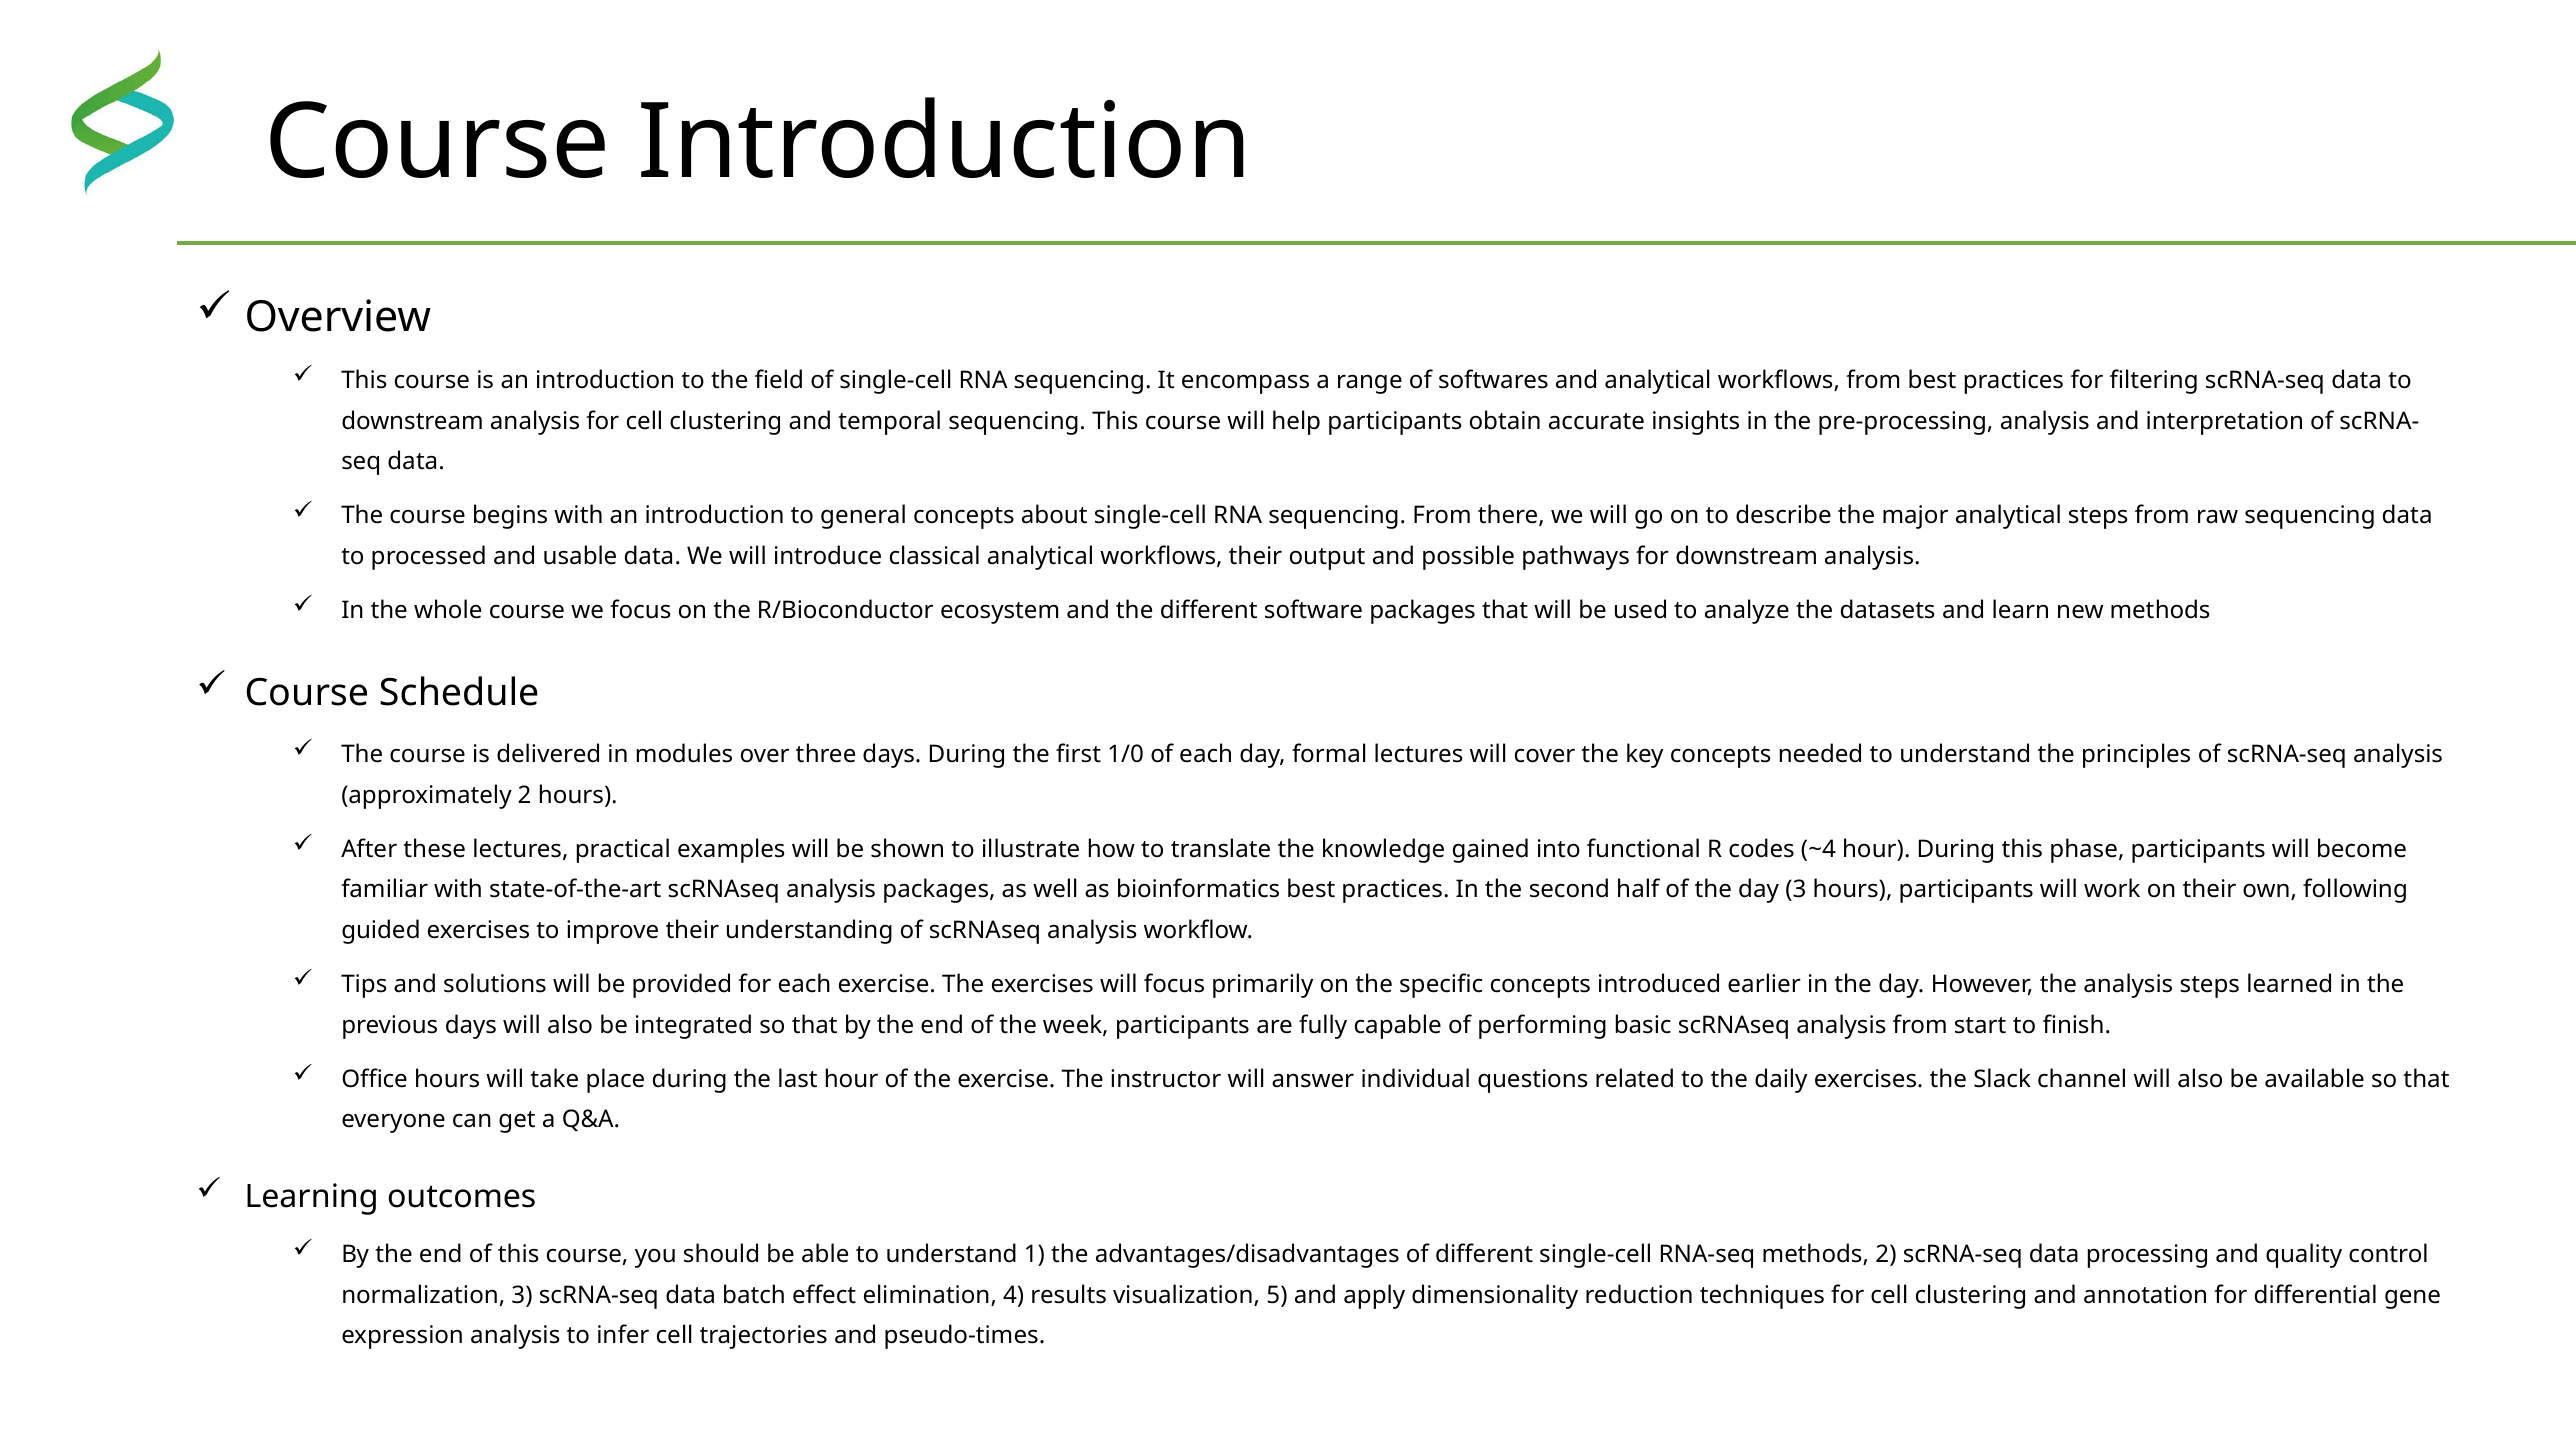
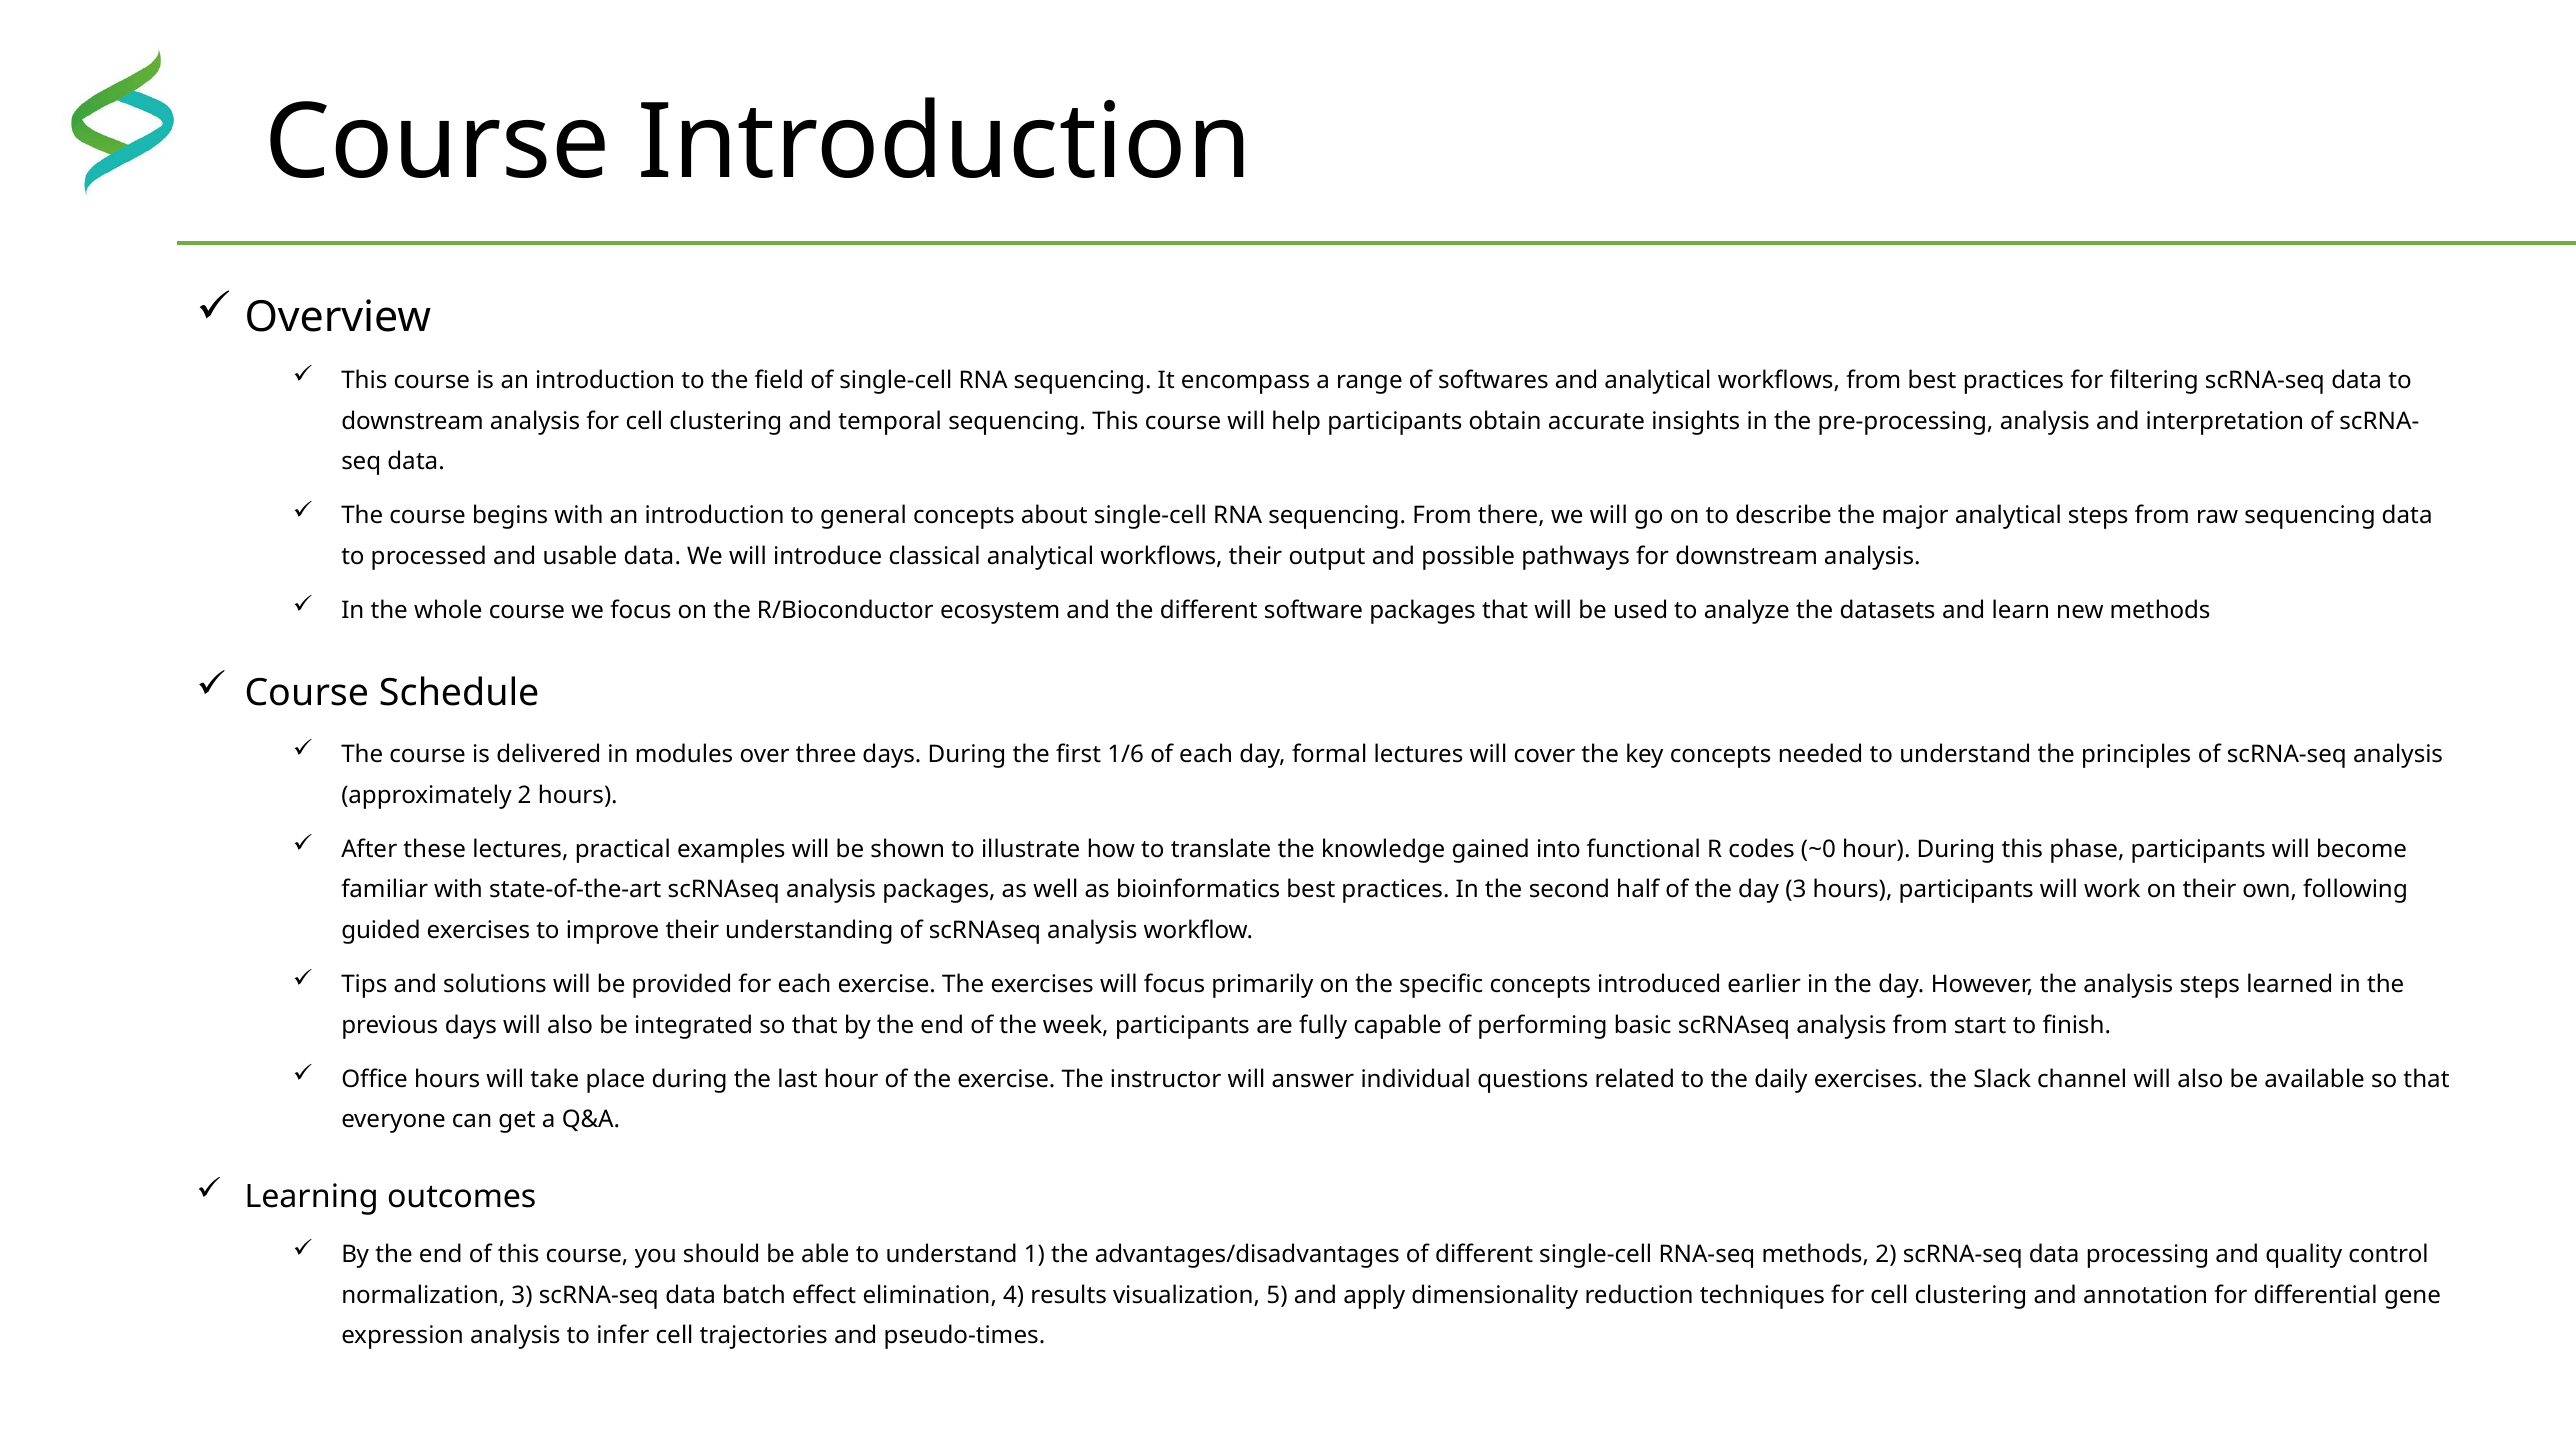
1/0: 1/0 -> 1/6
~4: ~4 -> ~0
